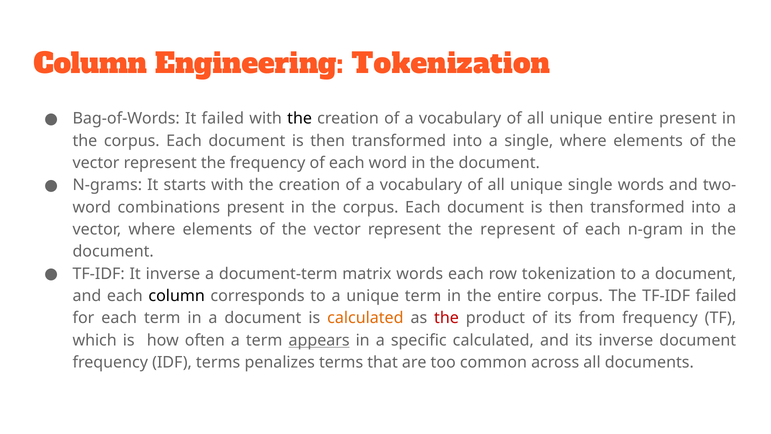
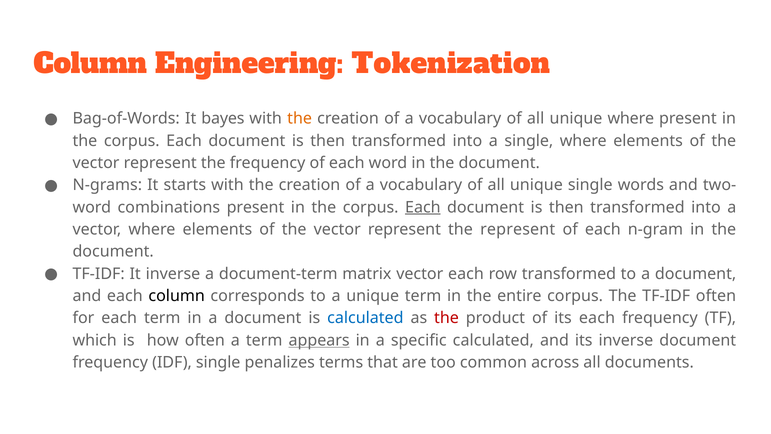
It failed: failed -> bayes
the at (300, 119) colour: black -> orange
unique entire: entire -> where
Each at (423, 207) underline: none -> present
matrix words: words -> vector
row tokenization: tokenization -> transformed
TF-IDF failed: failed -> often
calculated at (365, 318) colour: orange -> blue
its from: from -> each
IDF terms: terms -> single
